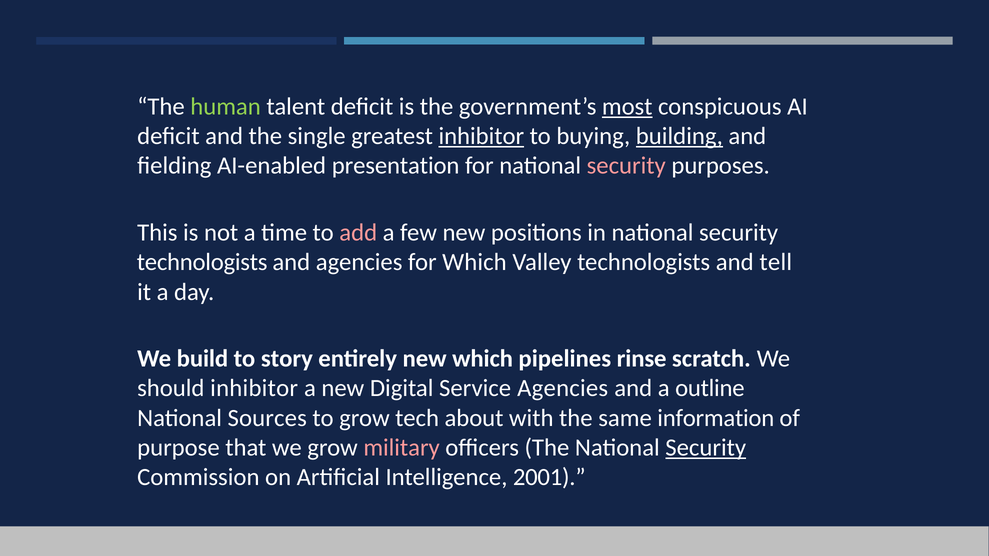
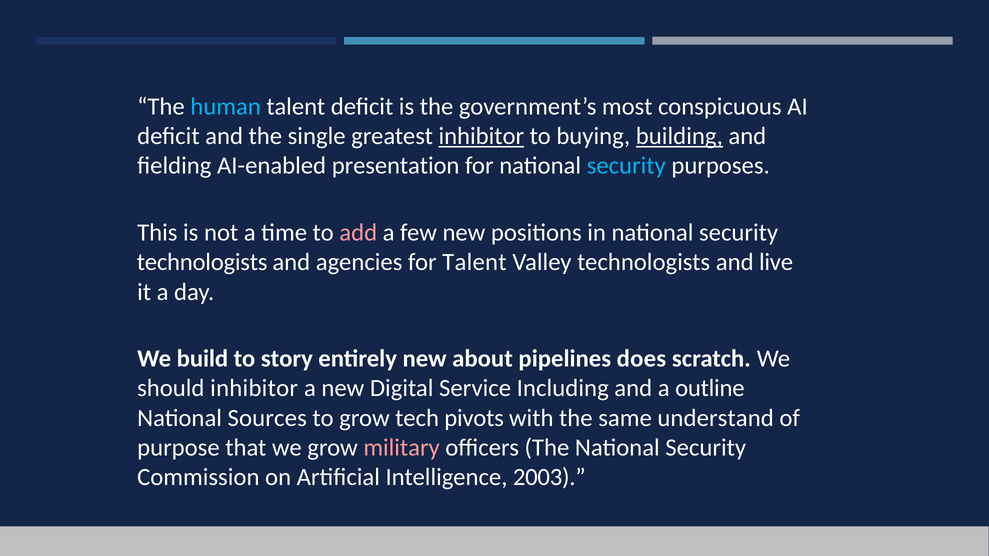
human colour: light green -> light blue
most underline: present -> none
security at (626, 166) colour: pink -> light blue
for Which: Which -> Talent
tell: tell -> live
new which: which -> about
rinse: rinse -> does
Service Agencies: Agencies -> Including
about: about -> pivots
information: information -> understand
Security at (706, 448) underline: present -> none
2001: 2001 -> 2003
